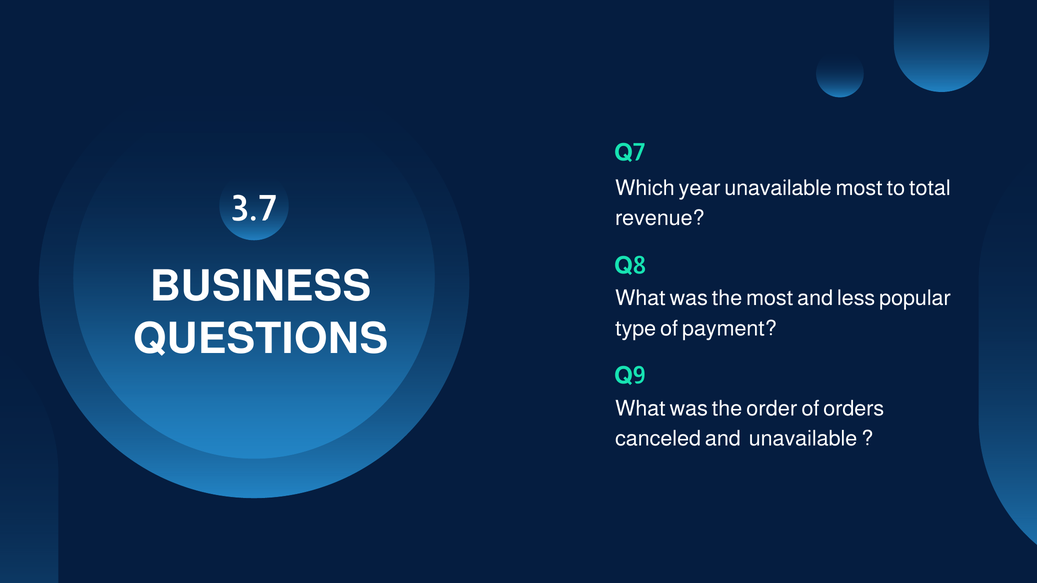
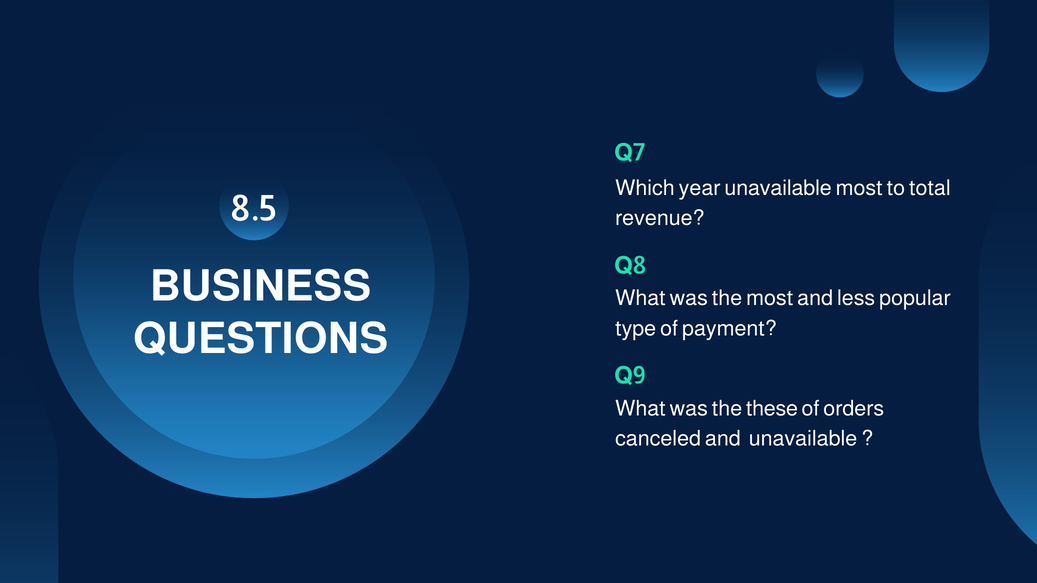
3.7: 3.7 -> 8.5
order: order -> these
